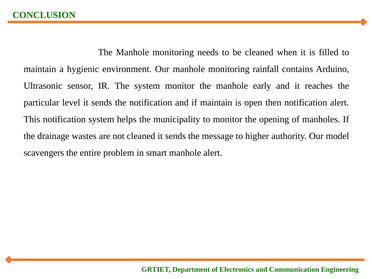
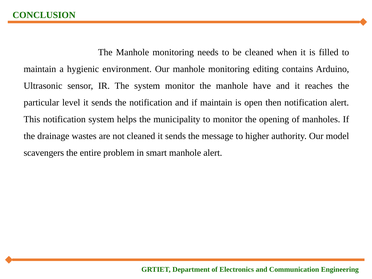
rainfall: rainfall -> editing
early: early -> have
